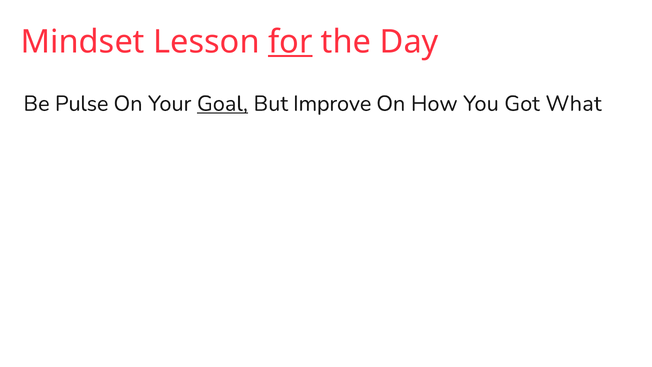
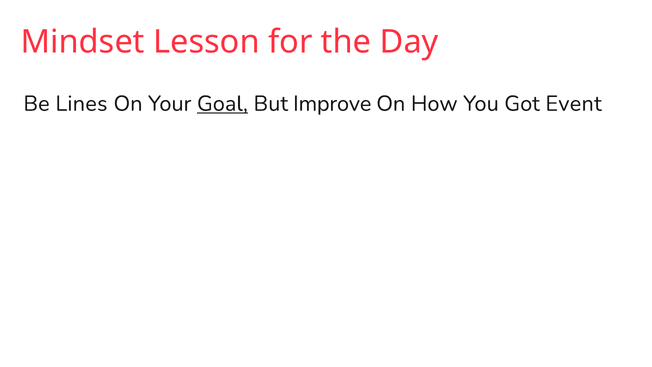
for underline: present -> none
Pulse: Pulse -> Lines
What: What -> Event
